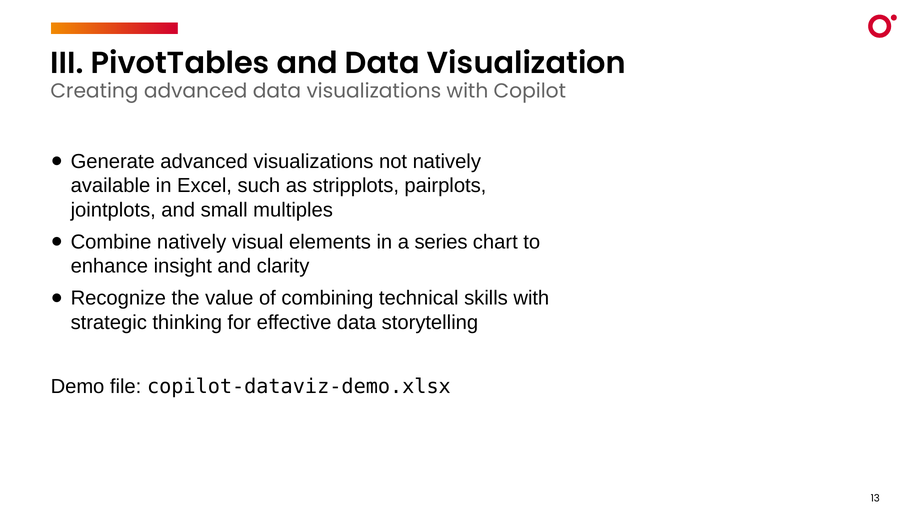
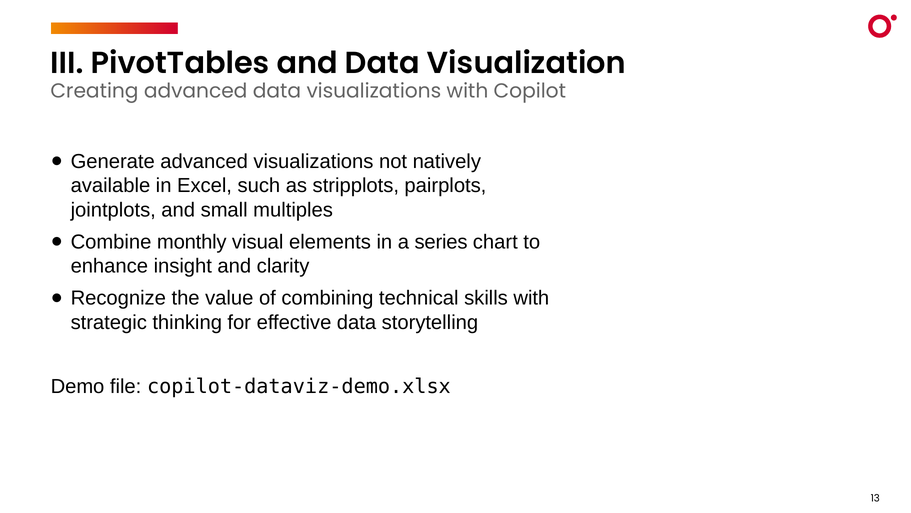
Combine natively: natively -> monthly
